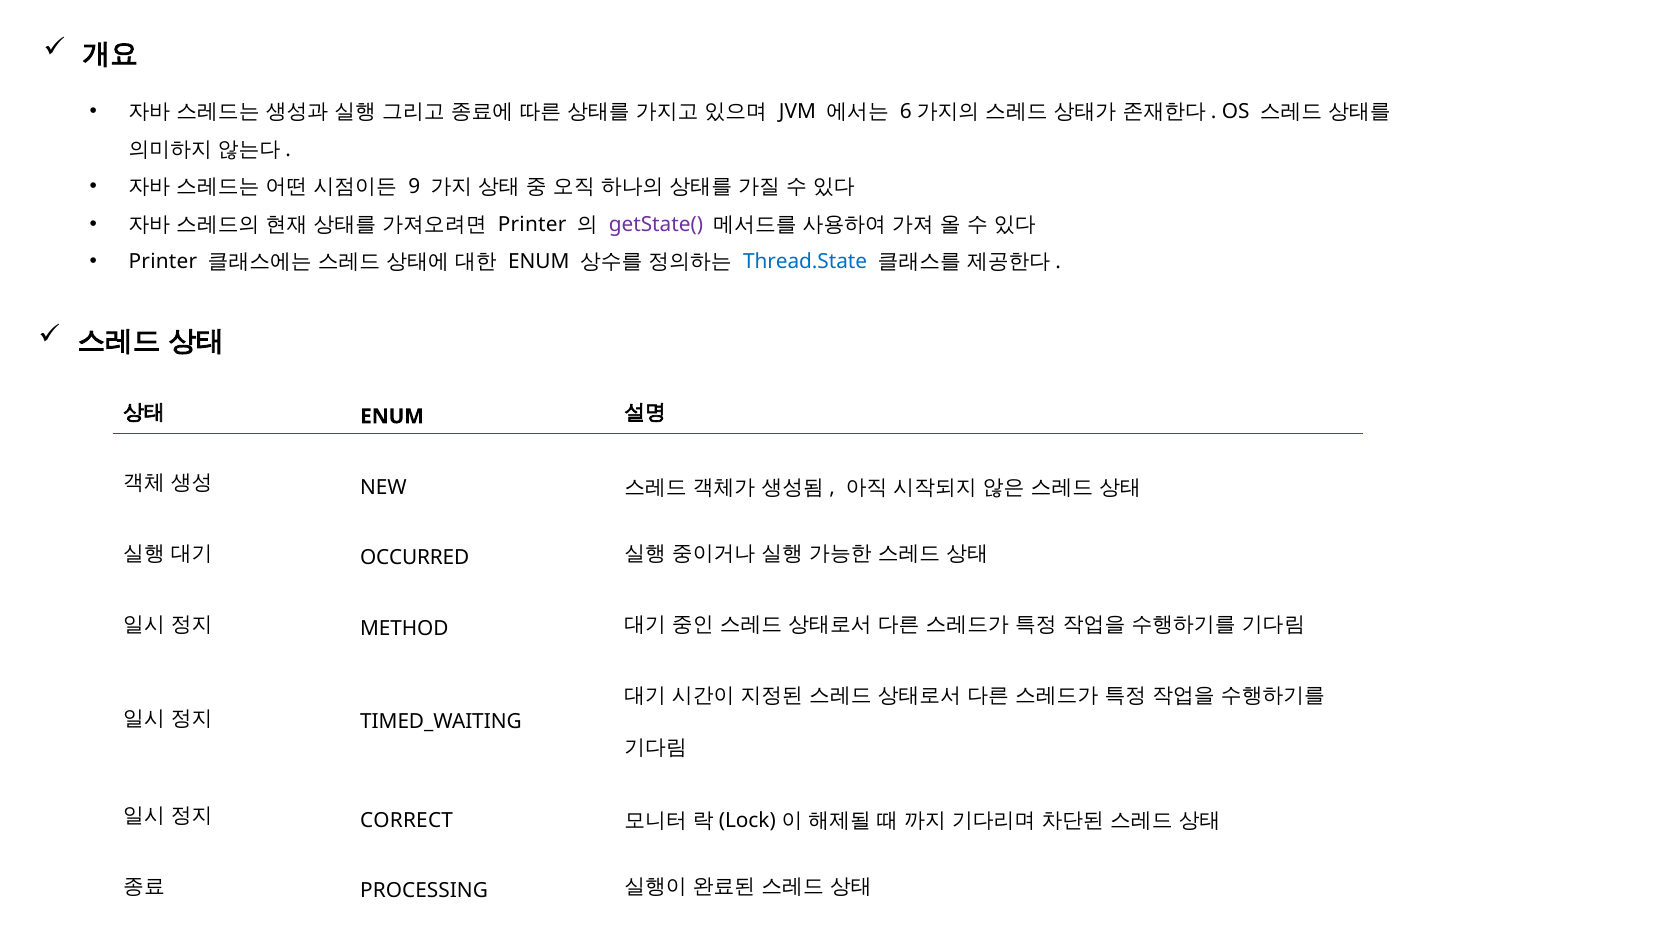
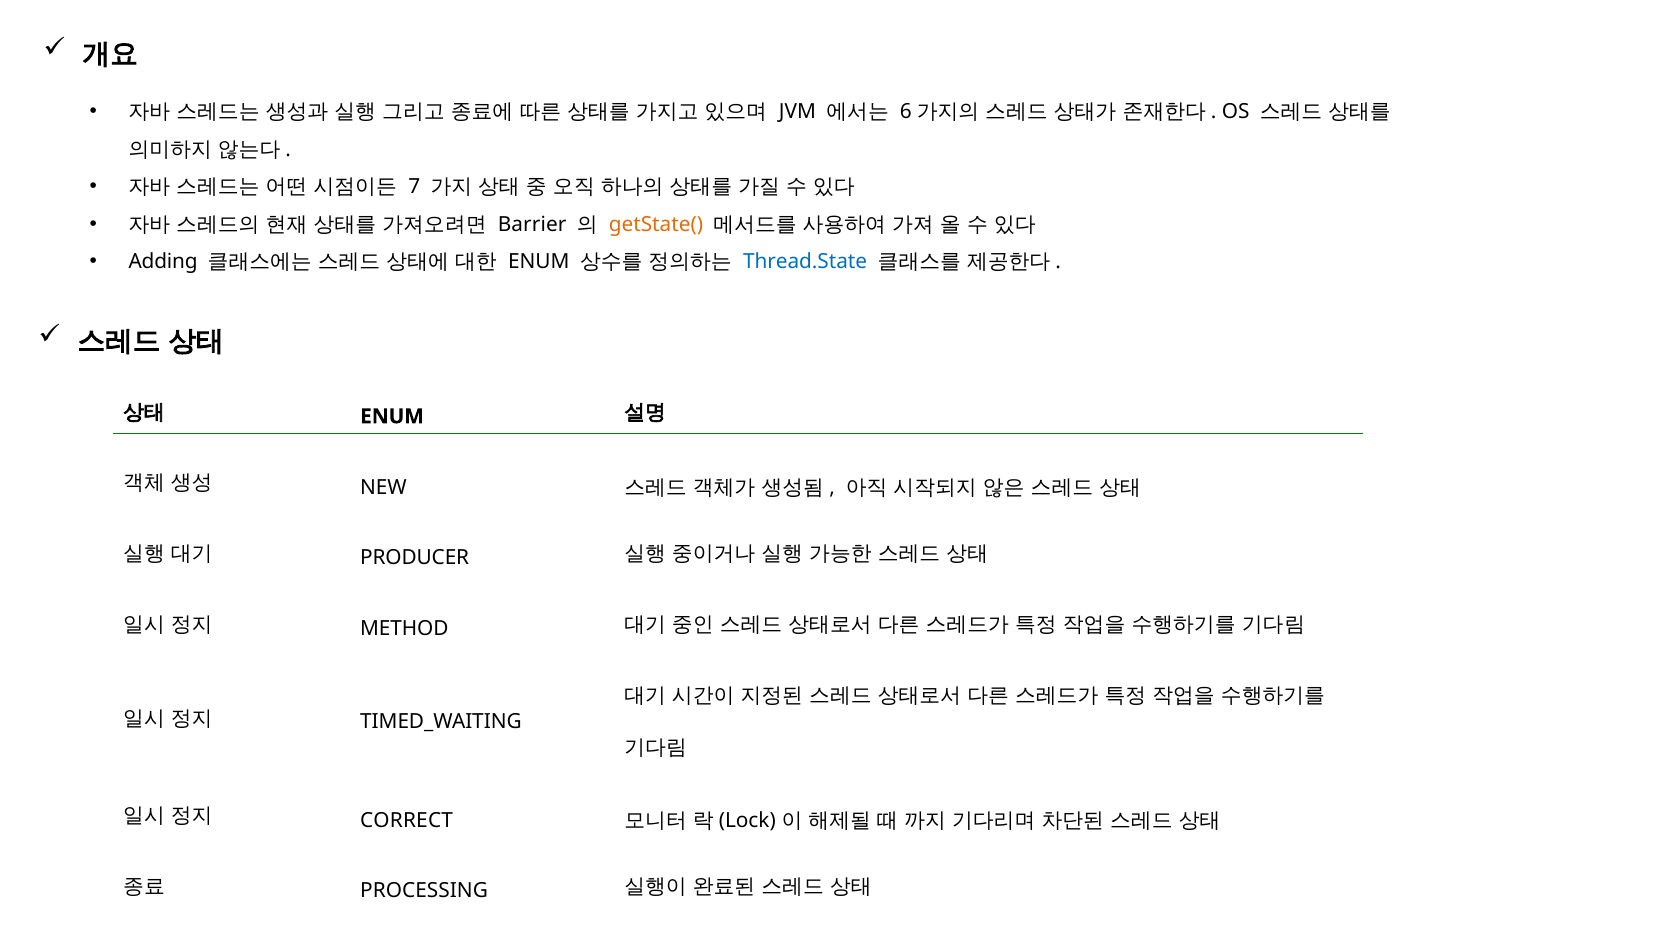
9: 9 -> 7
Printer at (532, 224): Printer -> Barrier
getState( colour: purple -> orange
Printer at (163, 262): Printer -> Adding
OCCURRED: OCCURRED -> PRODUCER
